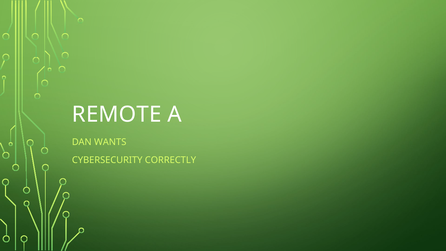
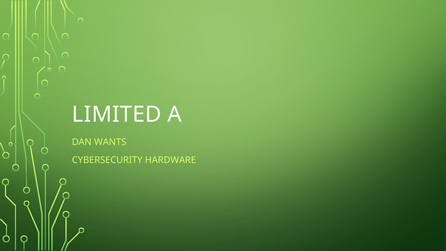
REMOTE: REMOTE -> LIMITED
CORRECTLY: CORRECTLY -> HARDWARE
